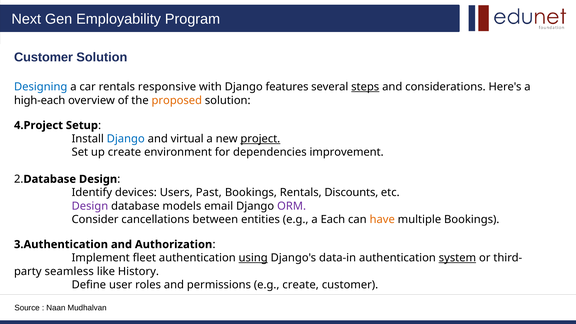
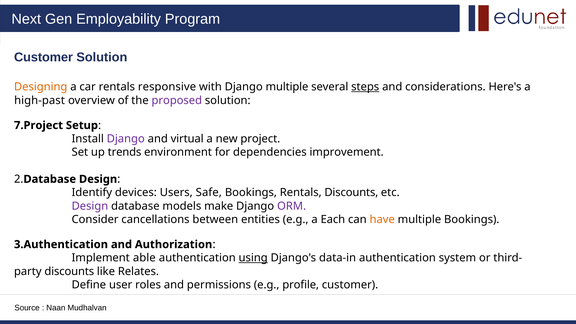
Designing colour: blue -> orange
Django features: features -> multiple
high-each: high-each -> high-past
proposed colour: orange -> purple
4.Project: 4.Project -> 7.Project
Django at (126, 139) colour: blue -> purple
project underline: present -> none
up create: create -> trends
Past: Past -> Safe
email: email -> make
fleet: fleet -> able
system underline: present -> none
seamless at (69, 271): seamless -> discounts
History: History -> Relates
e.g create: create -> profile
